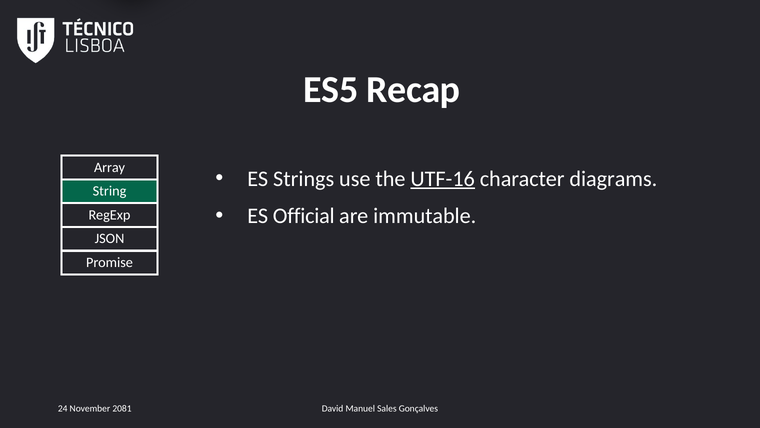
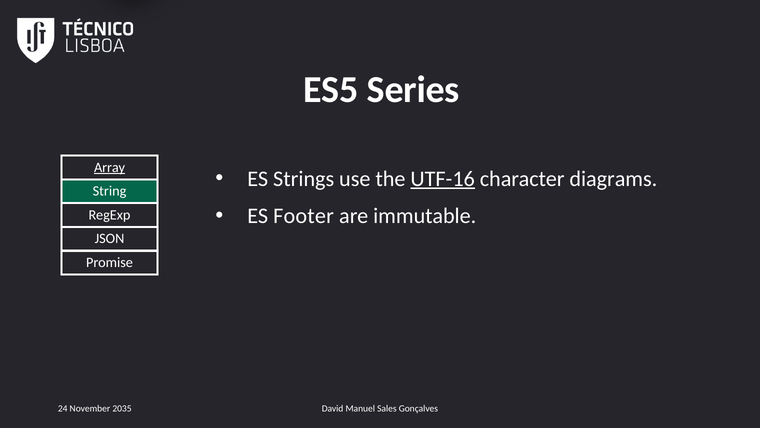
Recap: Recap -> Series
Array underline: none -> present
Official: Official -> Footer
2081: 2081 -> 2035
